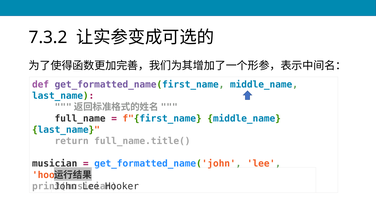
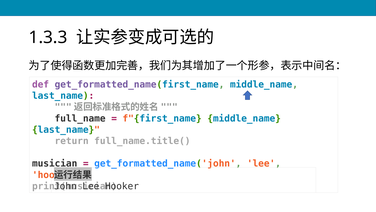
7.3.2: 7.3.2 -> 1.3.3
